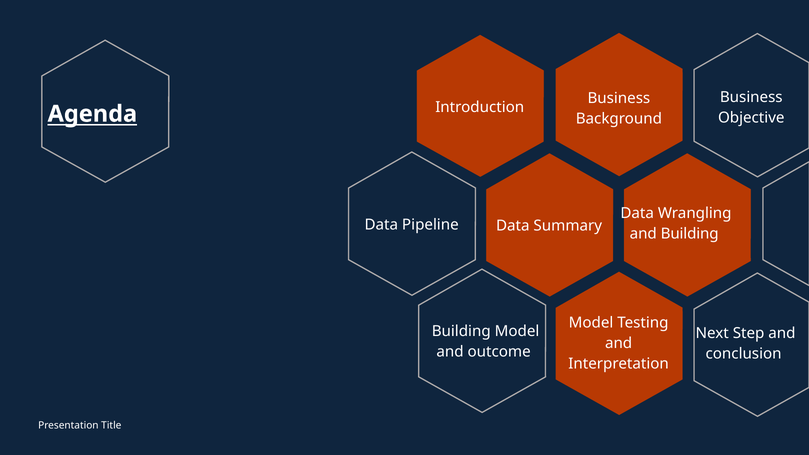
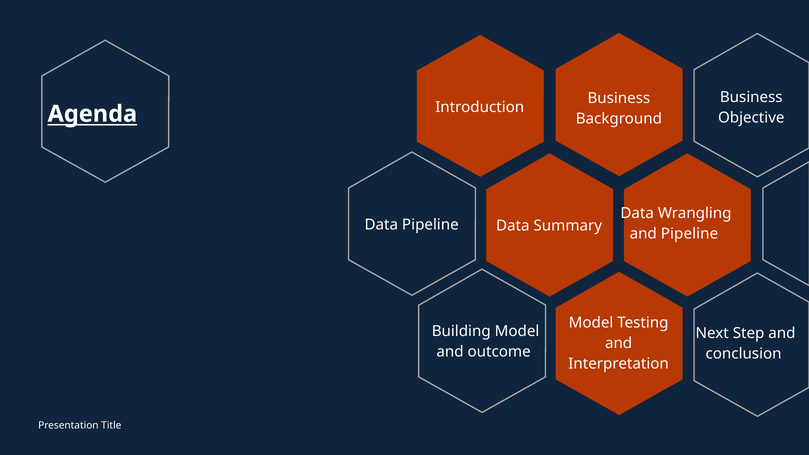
and Building: Building -> Pipeline
